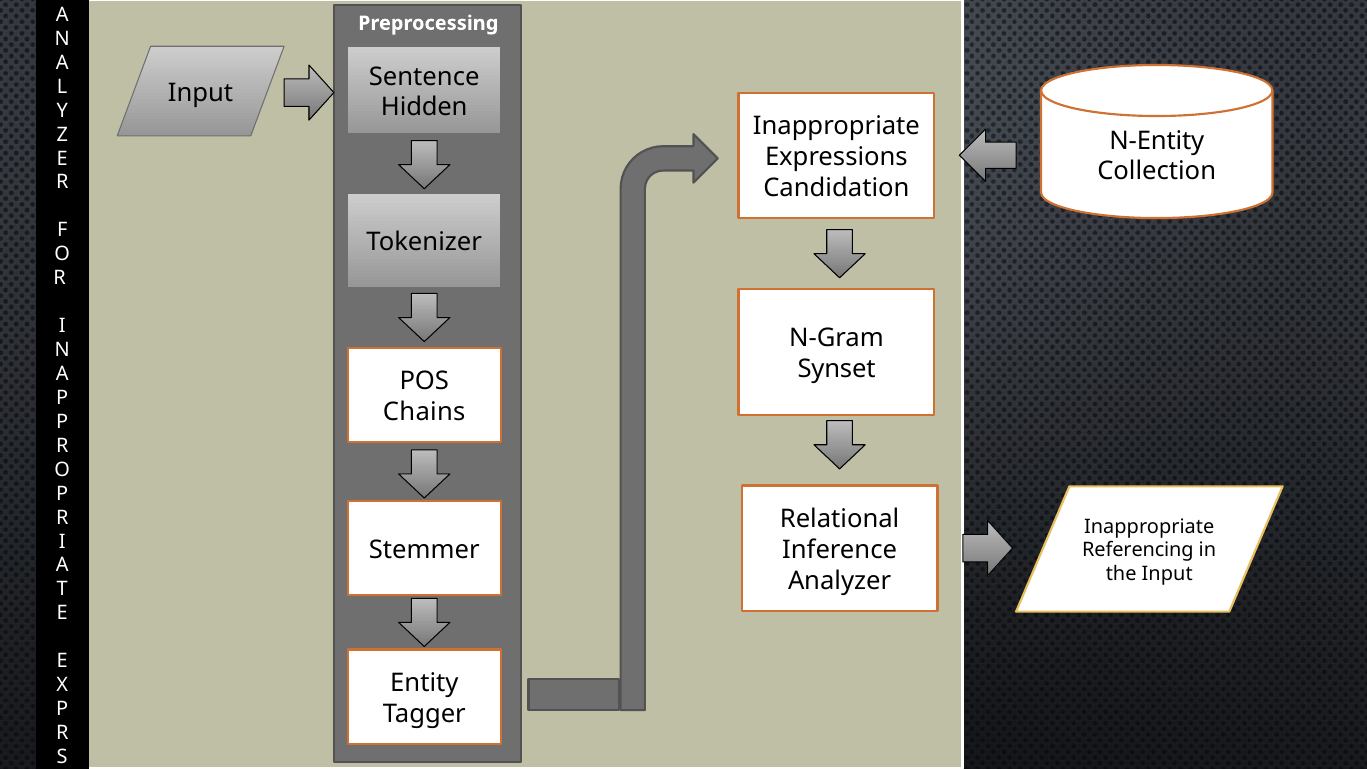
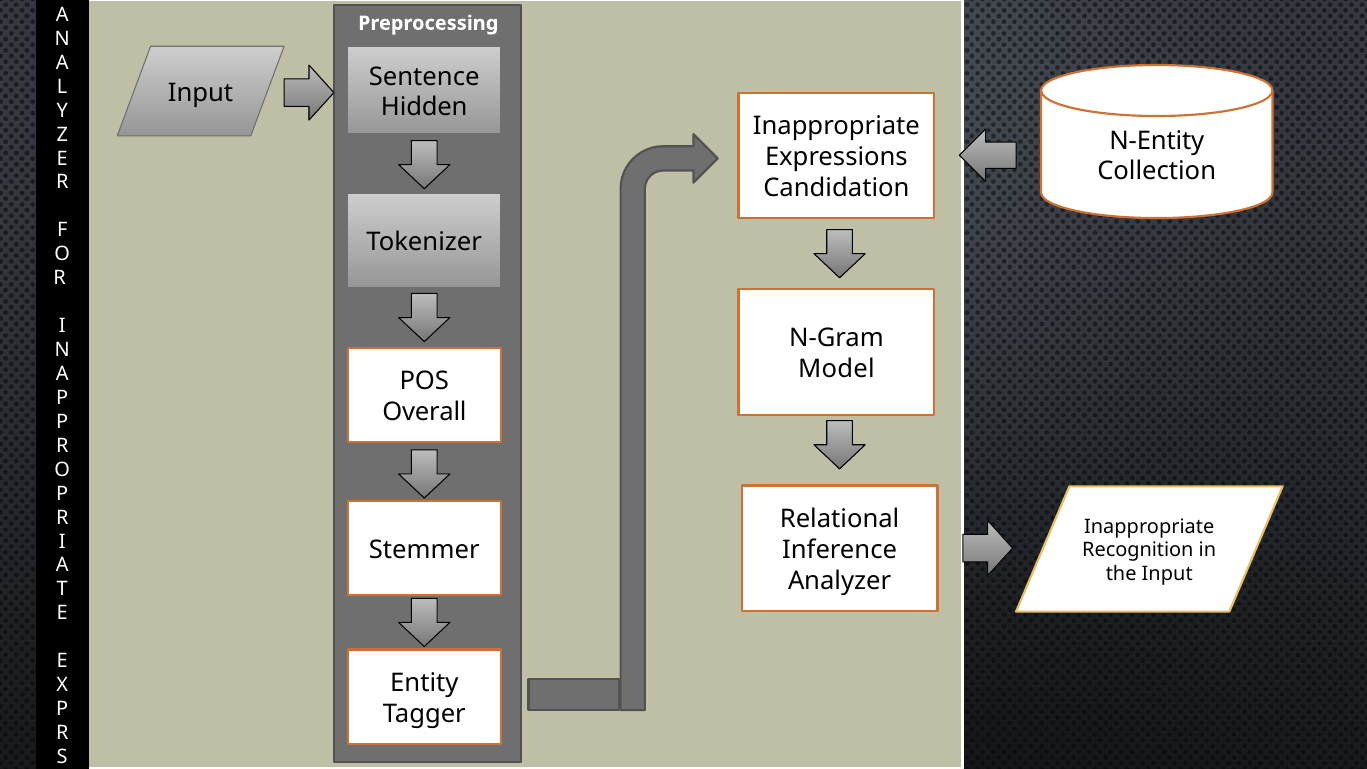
Synset: Synset -> Model
Chains: Chains -> Overall
Referencing: Referencing -> Recognition
